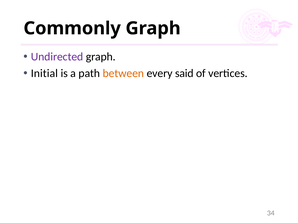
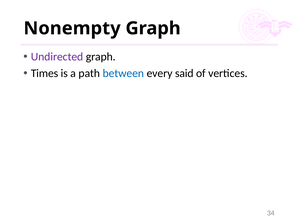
Commonly: Commonly -> Nonempty
Initial: Initial -> Times
between colour: orange -> blue
